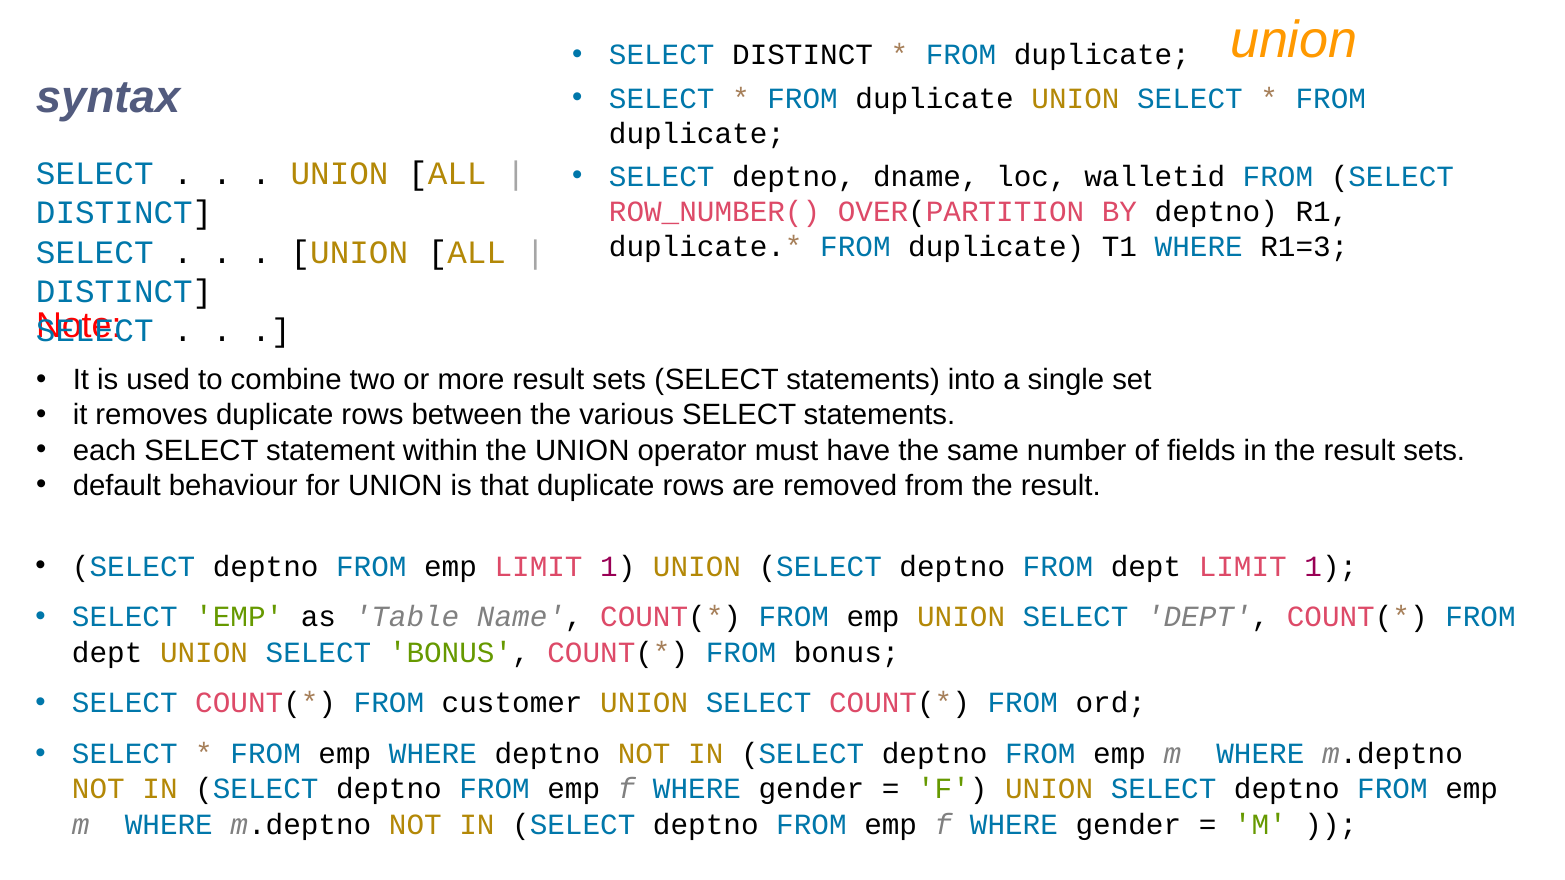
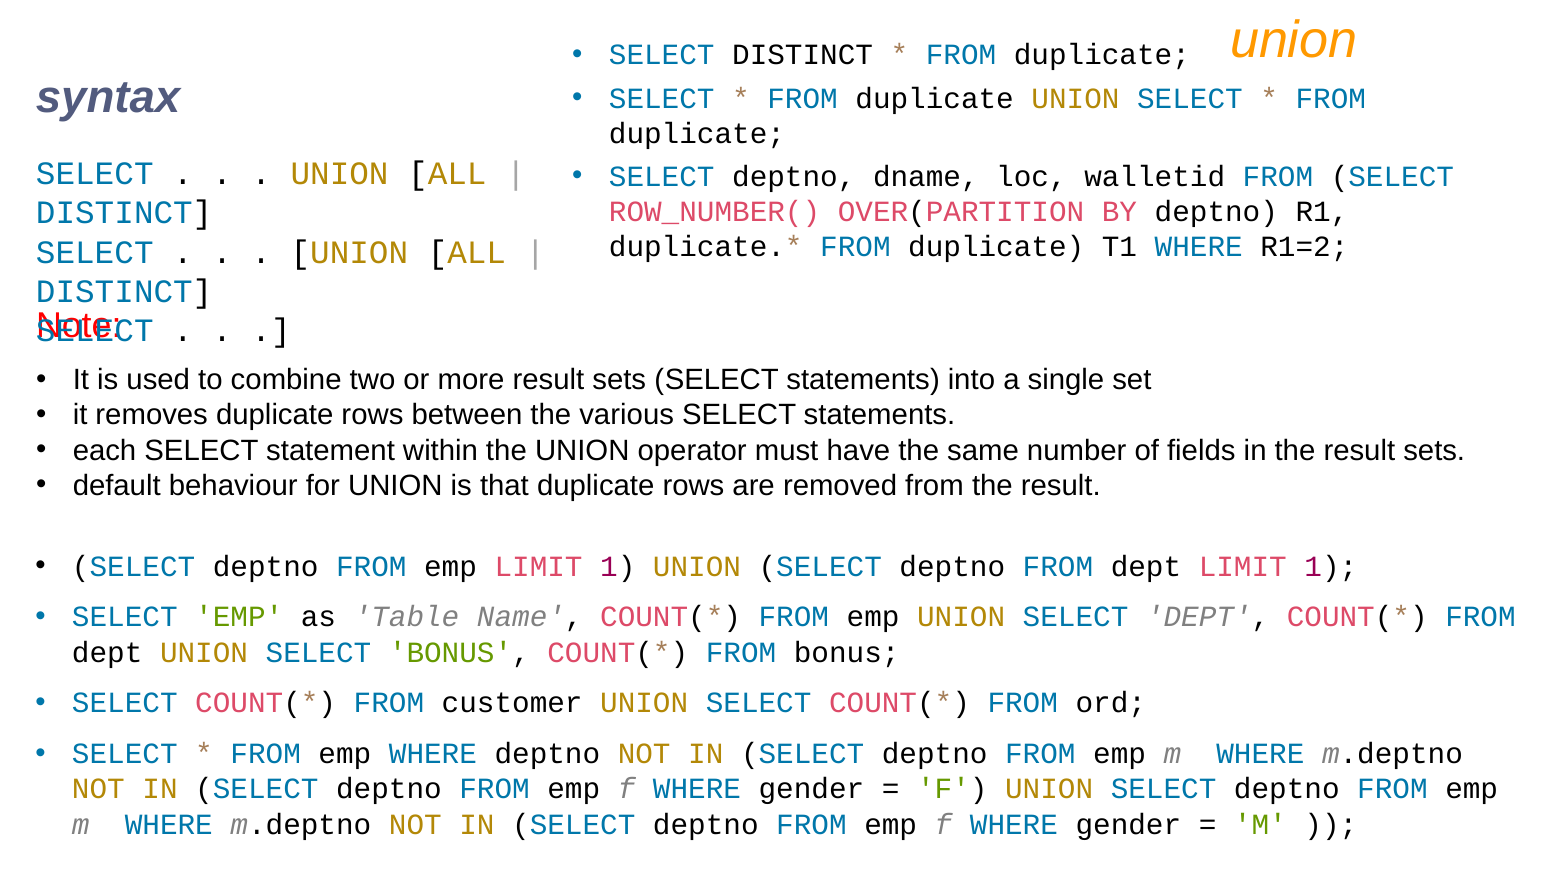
R1=3: R1=3 -> R1=2
